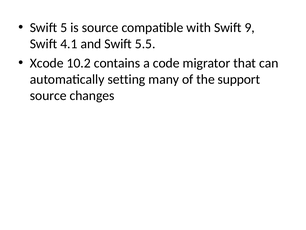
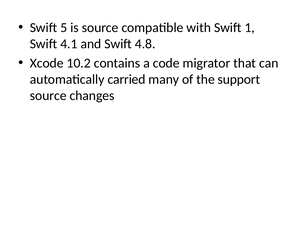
9: 9 -> 1
5.5: 5.5 -> 4.8
setting: setting -> carried
